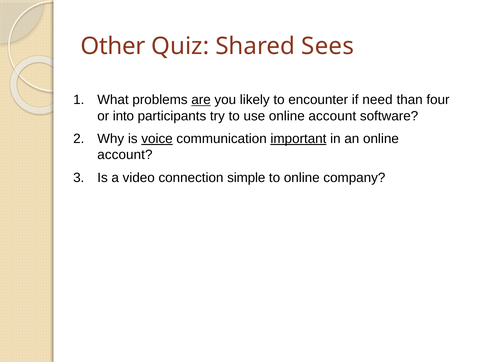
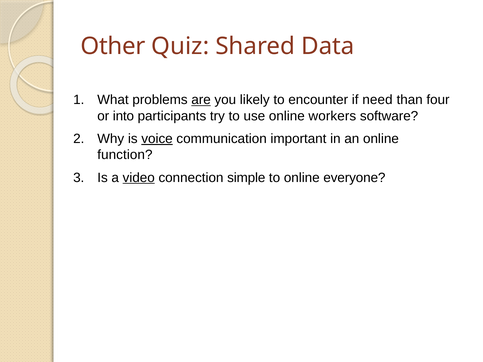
Sees: Sees -> Data
use online account: account -> workers
important underline: present -> none
account at (125, 155): account -> function
video underline: none -> present
company: company -> everyone
